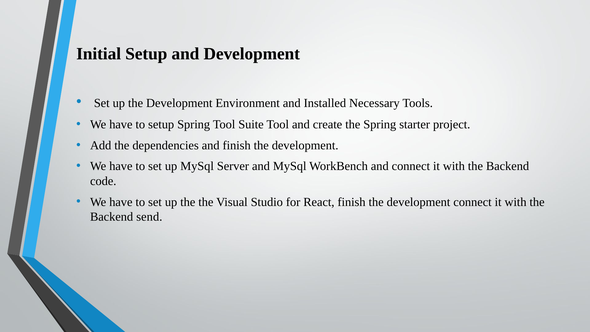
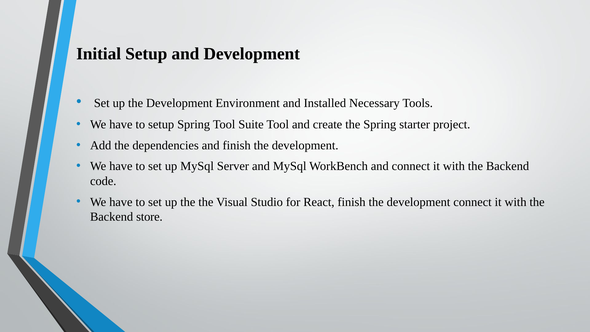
send: send -> store
